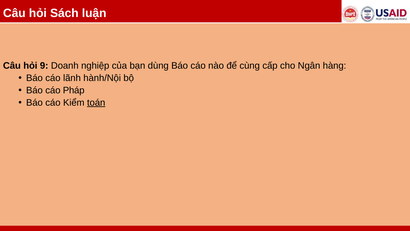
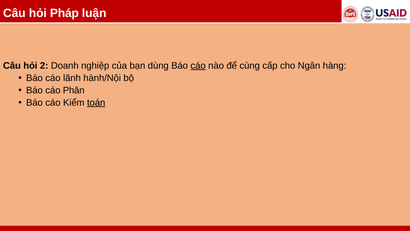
Sách: Sách -> Pháp
9: 9 -> 2
cáo at (198, 66) underline: none -> present
Pháp: Pháp -> Phân
